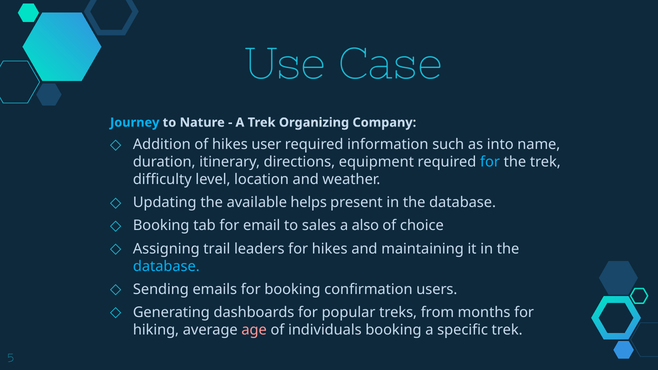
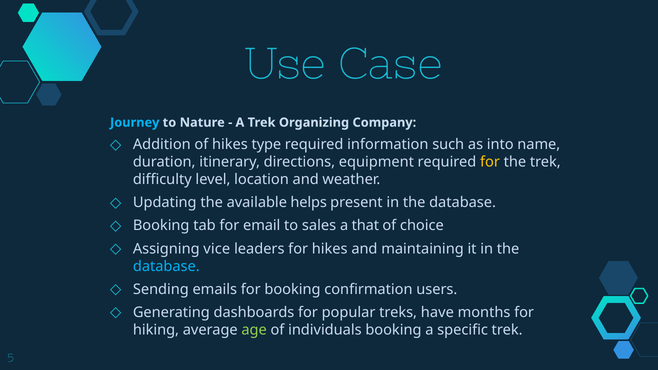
user: user -> type
for at (490, 162) colour: light blue -> yellow
also: also -> that
trail: trail -> vice
from: from -> have
age colour: pink -> light green
